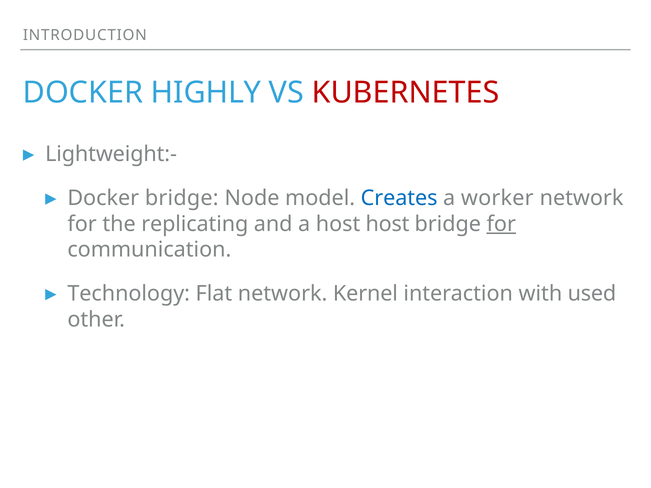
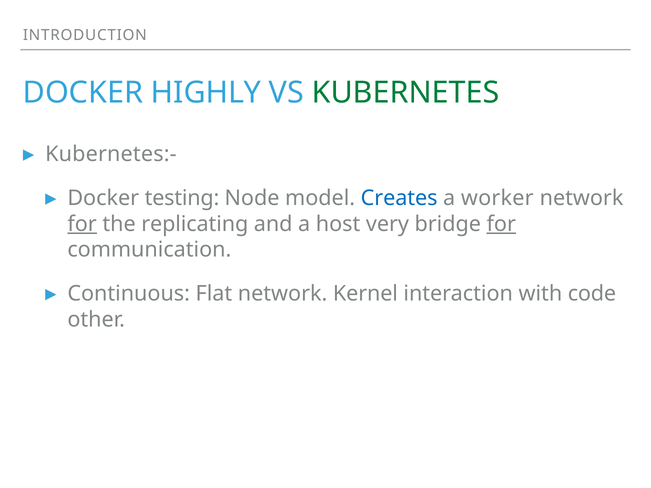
KUBERNETES colour: red -> green
Lightweight:-: Lightweight:- -> Kubernetes:-
Docker bridge: bridge -> testing
for at (82, 224) underline: none -> present
host host: host -> very
Technology: Technology -> Continuous
used: used -> code
